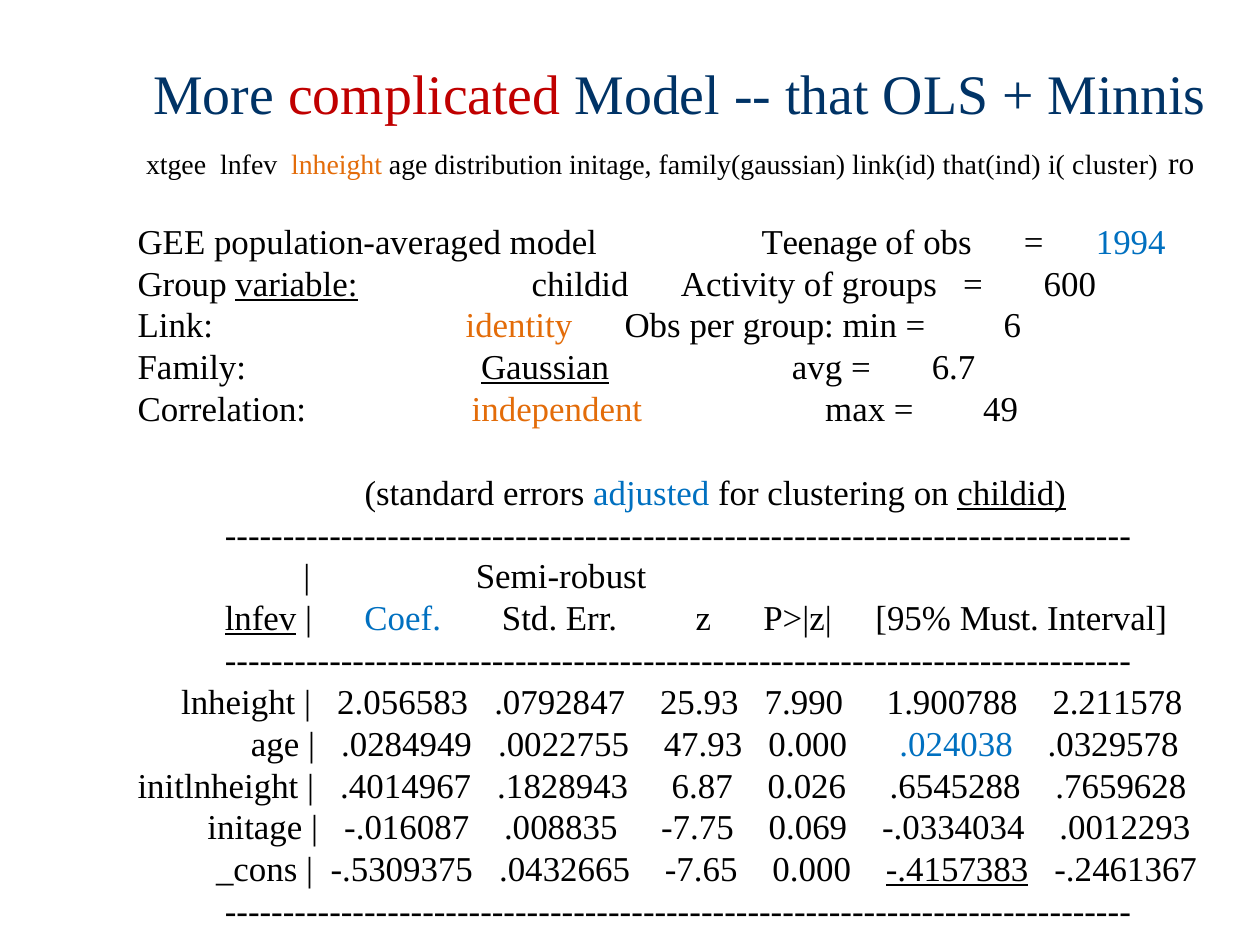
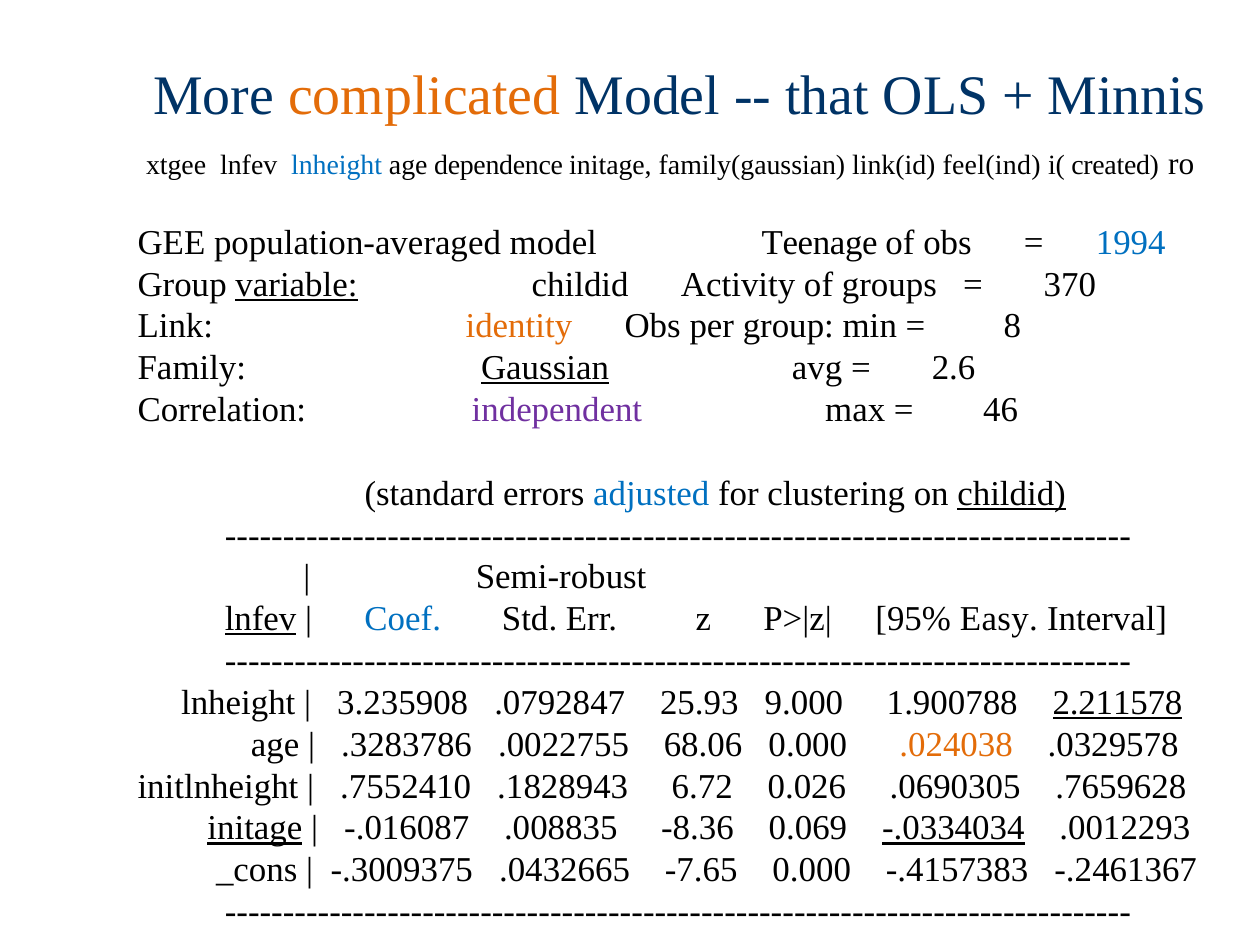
complicated colour: red -> orange
lnheight at (337, 166) colour: orange -> blue
distribution: distribution -> dependence
that(ind: that(ind -> feel(ind
cluster: cluster -> created
600: 600 -> 370
6: 6 -> 8
6.7: 6.7 -> 2.6
independent colour: orange -> purple
49: 49 -> 46
Must: Must -> Easy
2.056583: 2.056583 -> 3.235908
7.990: 7.990 -> 9.000
2.211578 underline: none -> present
.0284949: .0284949 -> .3283786
47.93: 47.93 -> 68.06
.024038 colour: blue -> orange
.4014967: .4014967 -> .7552410
6.87: 6.87 -> 6.72
.6545288: .6545288 -> .0690305
initage at (255, 829) underline: none -> present
-7.75: -7.75 -> -8.36
-.0334034 underline: none -> present
-.5309375: -.5309375 -> -.3009375
-.4157383 underline: present -> none
